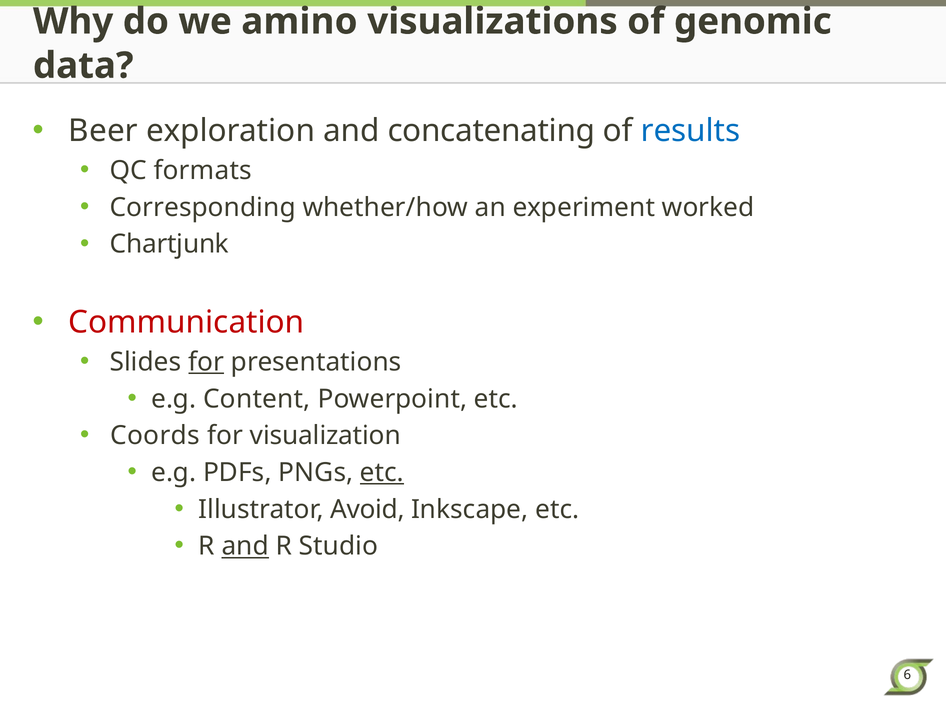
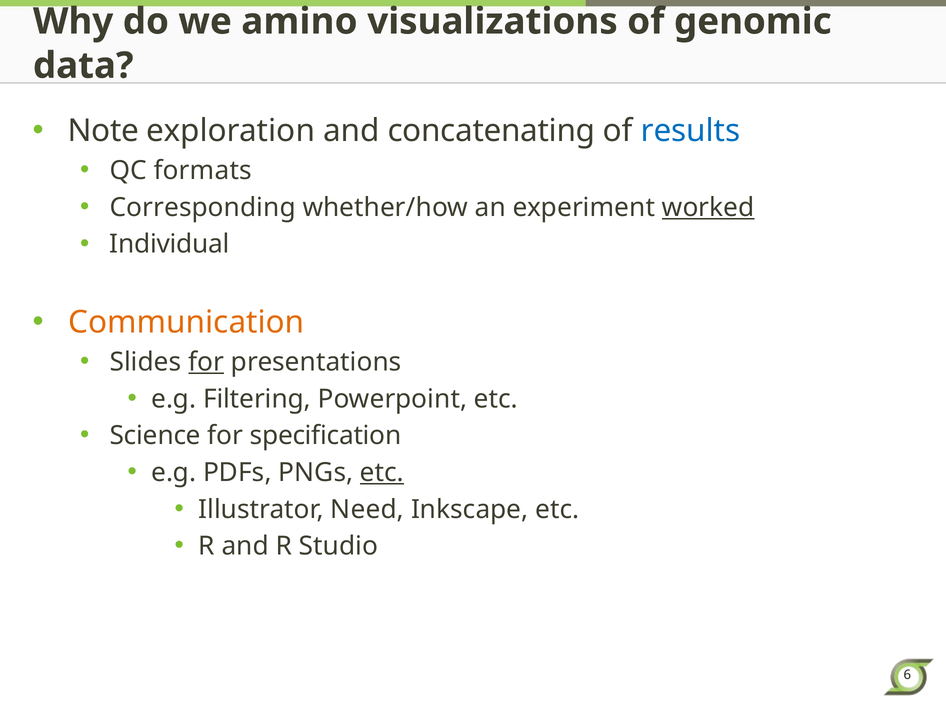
Beer: Beer -> Note
worked underline: none -> present
Chartjunk: Chartjunk -> Individual
Communication colour: red -> orange
Content: Content -> Filtering
Coords: Coords -> Science
visualization: visualization -> specification
Avoid: Avoid -> Need
and at (245, 546) underline: present -> none
